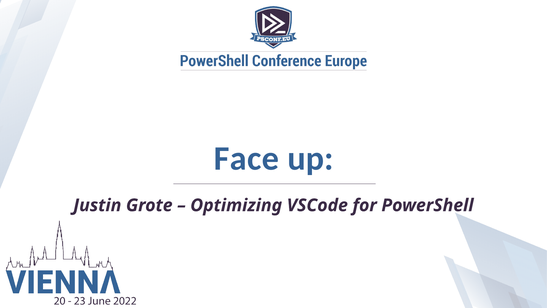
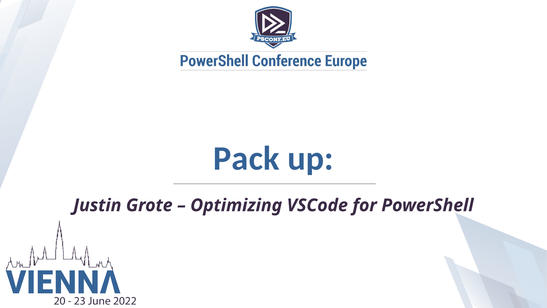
Face: Face -> Pack
